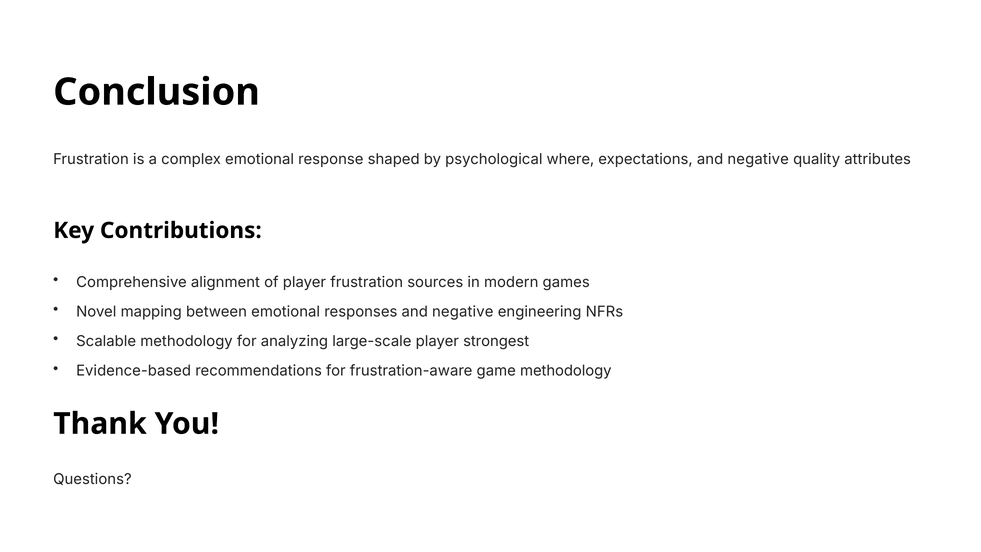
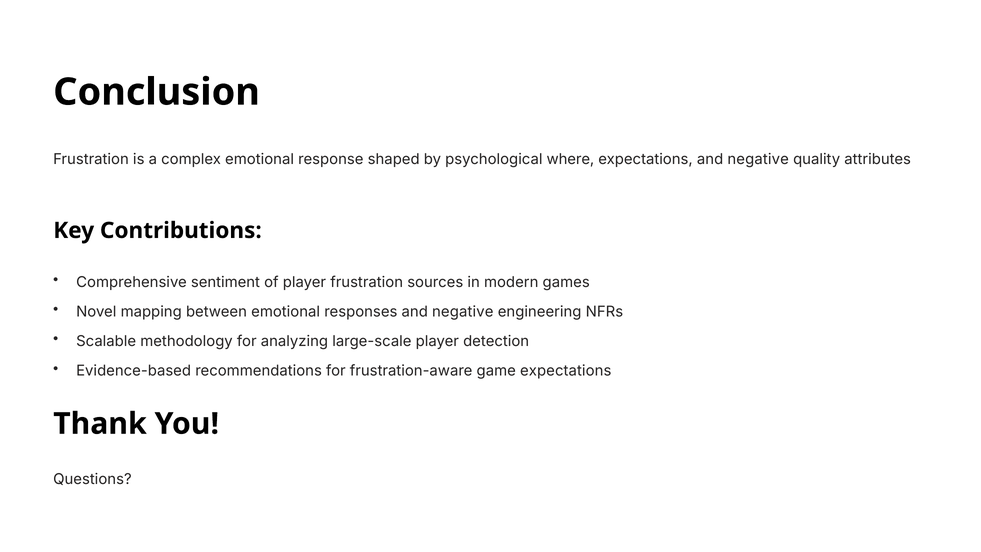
alignment: alignment -> sentiment
strongest: strongest -> detection
game methodology: methodology -> expectations
